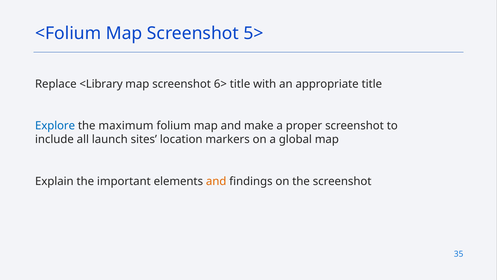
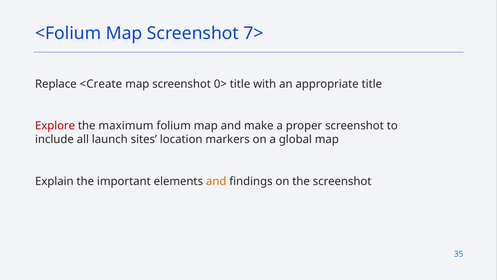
5>: 5> -> 7>
<Library: <Library -> <Create
6>: 6> -> 0>
Explore colour: blue -> red
